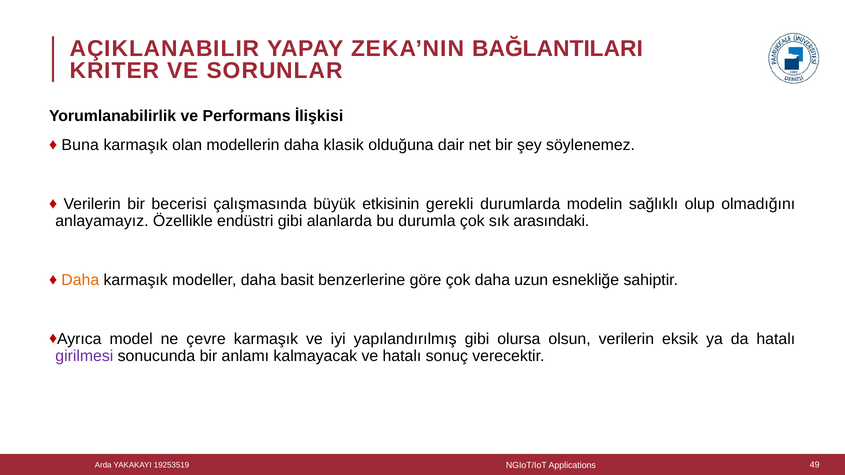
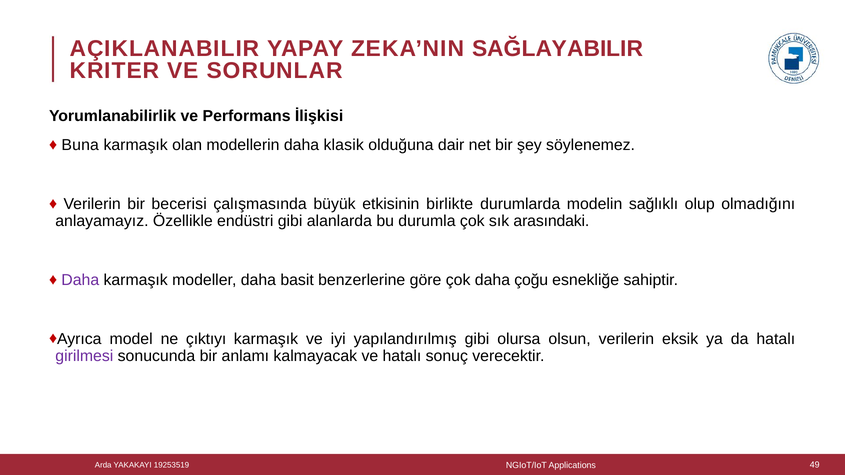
BAĞLANTILARI: BAĞLANTILARI -> SAĞLAYABILIR
gerekli: gerekli -> birlikte
Daha at (80, 280) colour: orange -> purple
uzun: uzun -> çoğu
çevre: çevre -> çıktıyı
